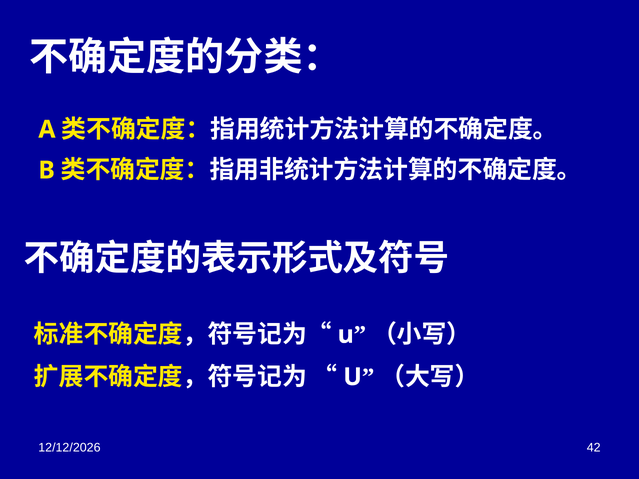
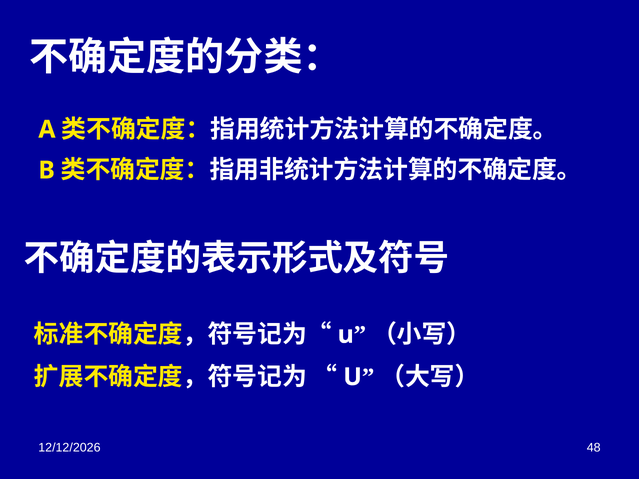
42: 42 -> 48
